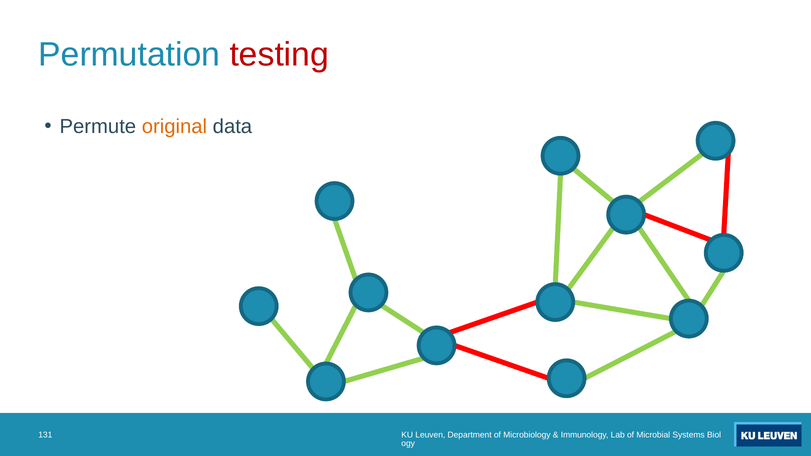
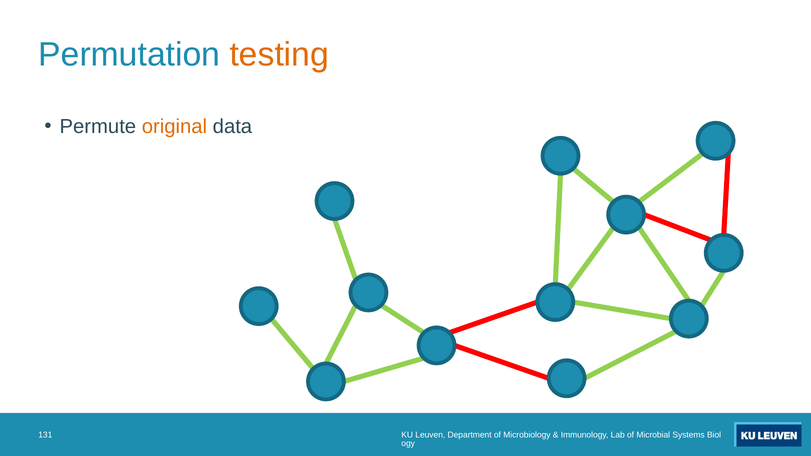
testing colour: red -> orange
